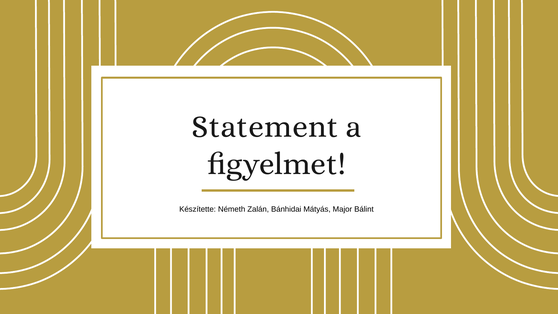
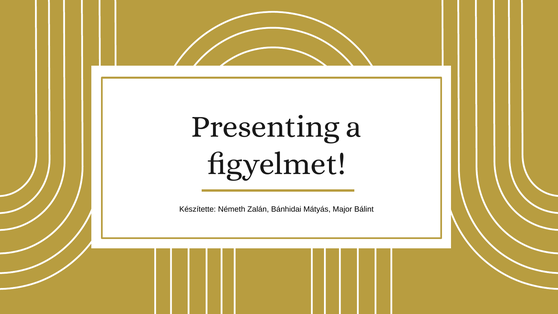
Statement: Statement -> Presenting
